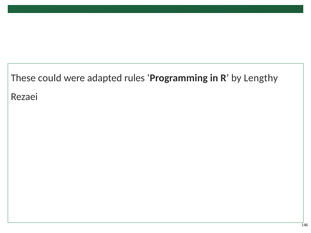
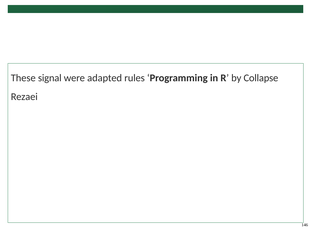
could: could -> signal
Lengthy: Lengthy -> Collapse
